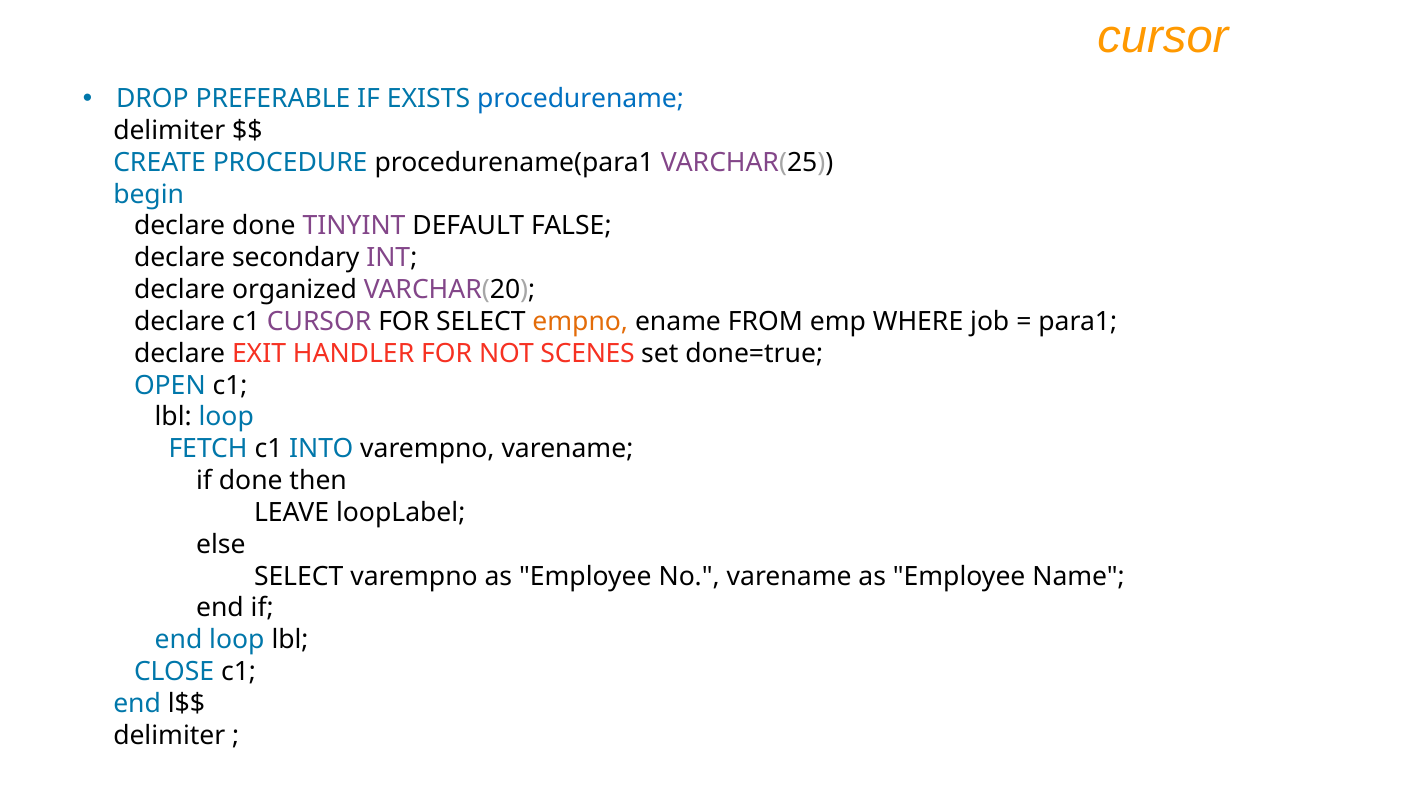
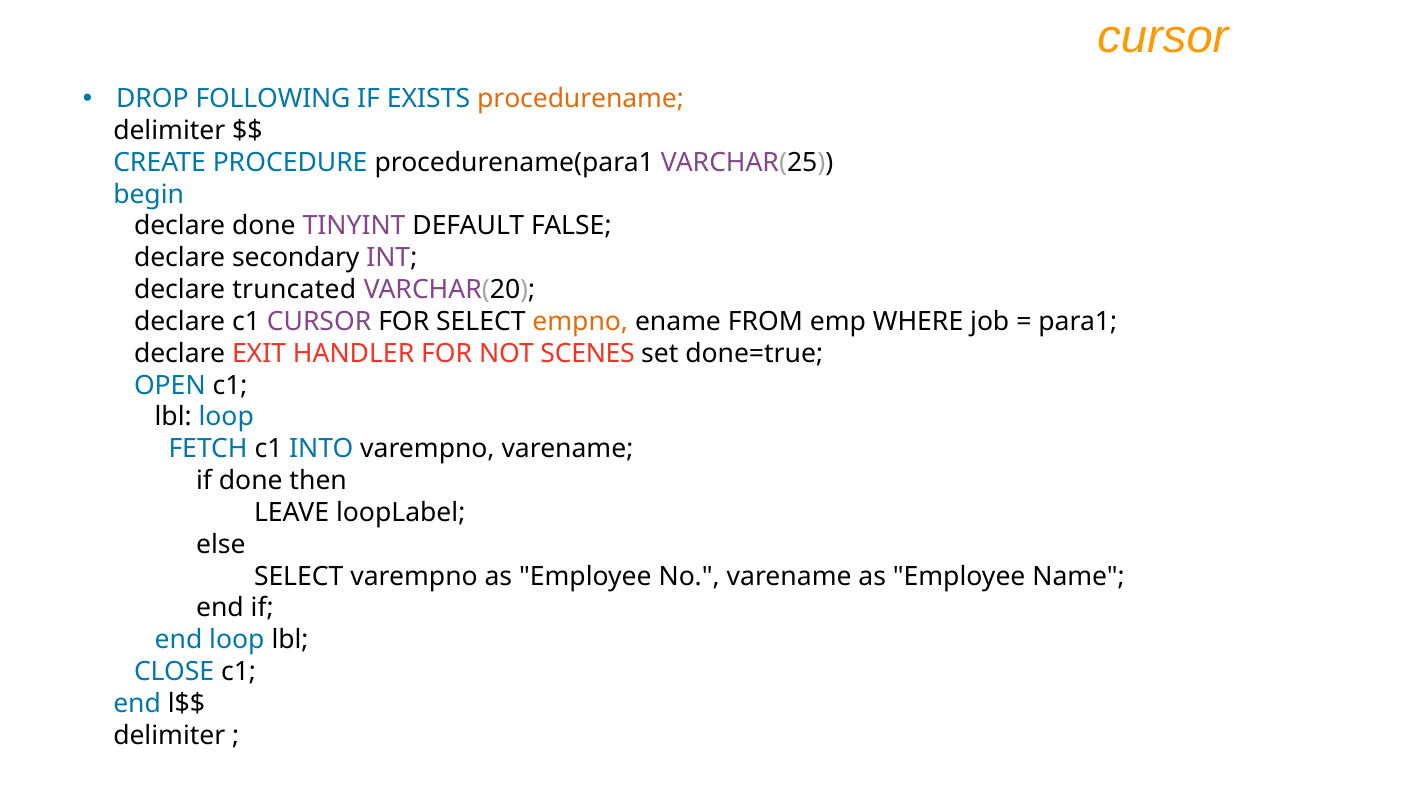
PREFERABLE: PREFERABLE -> FOLLOWING
procedurename colour: blue -> orange
organized: organized -> truncated
